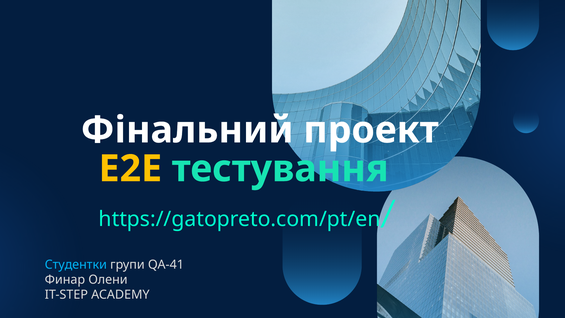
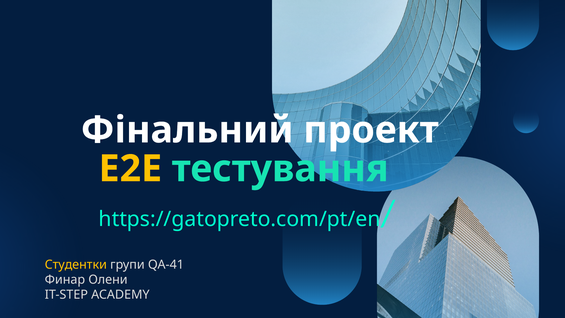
Cтудентки colour: light blue -> yellow
